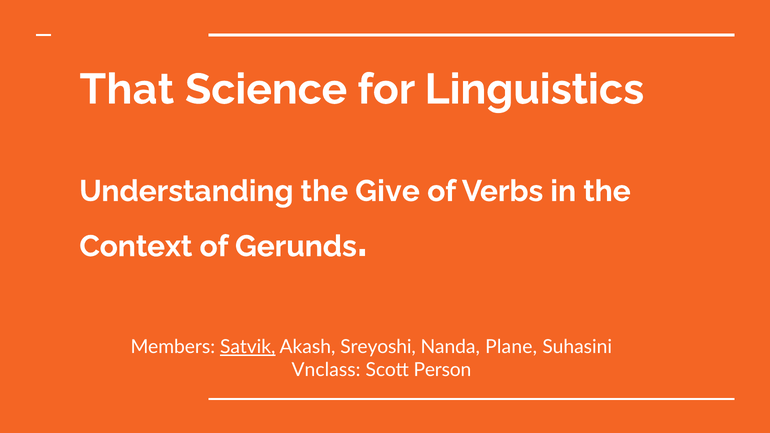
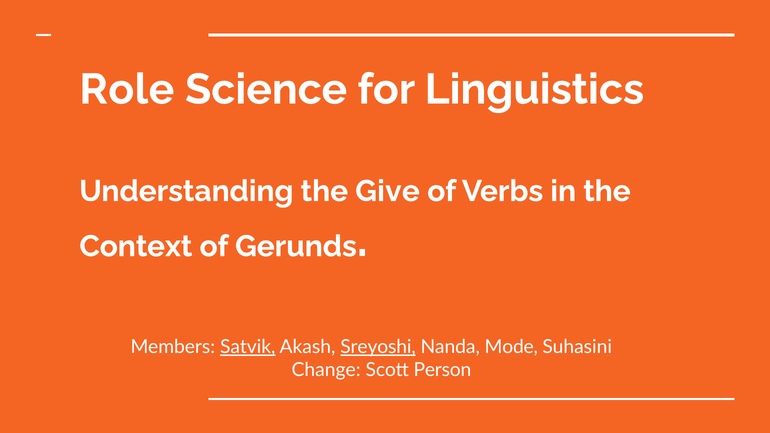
That: That -> Role
Sreyoshi underline: none -> present
Plane: Plane -> Mode
Vnclass: Vnclass -> Change
